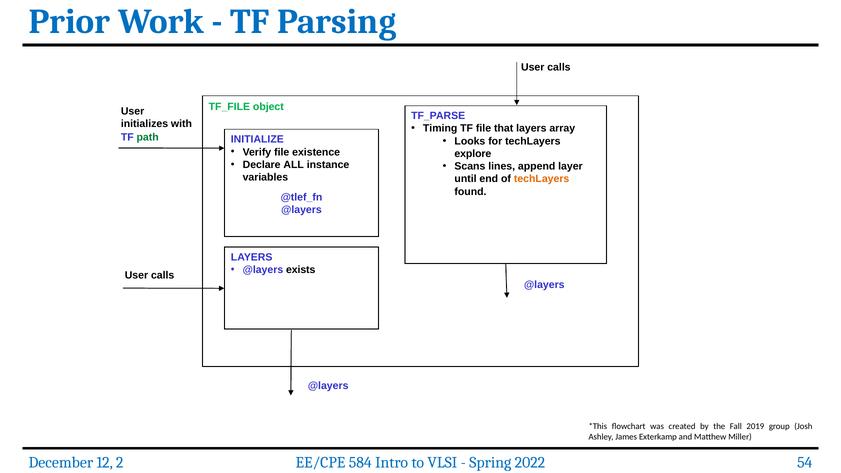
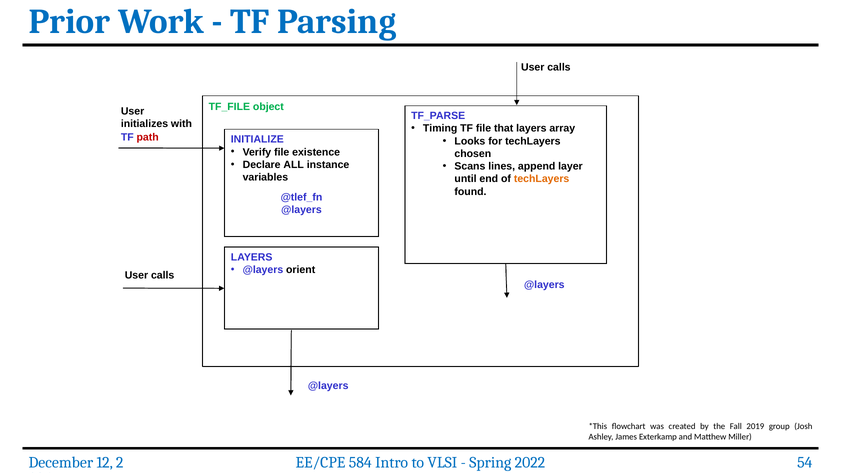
path colour: green -> red
explore: explore -> chosen
exists: exists -> orient
